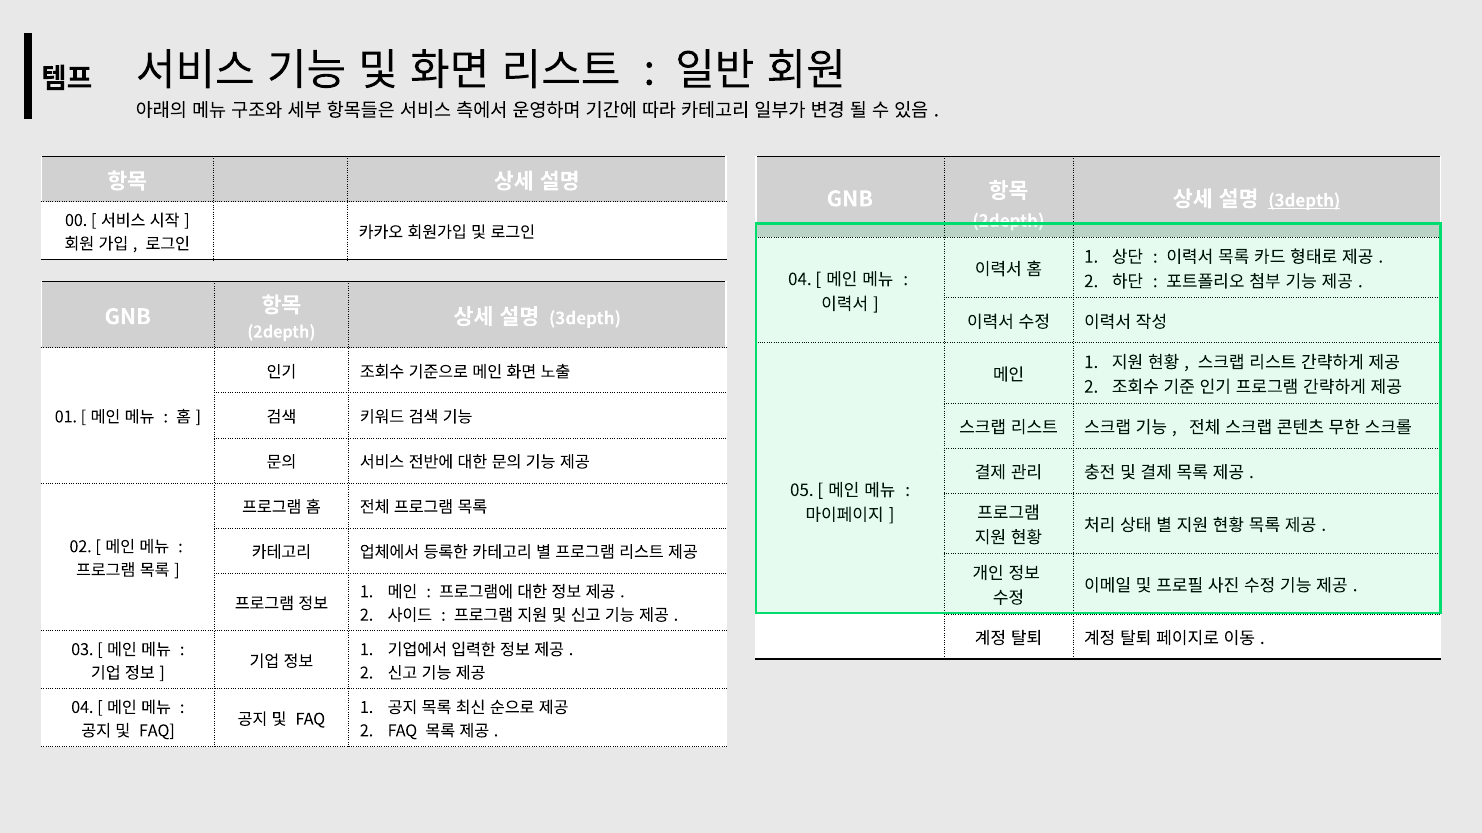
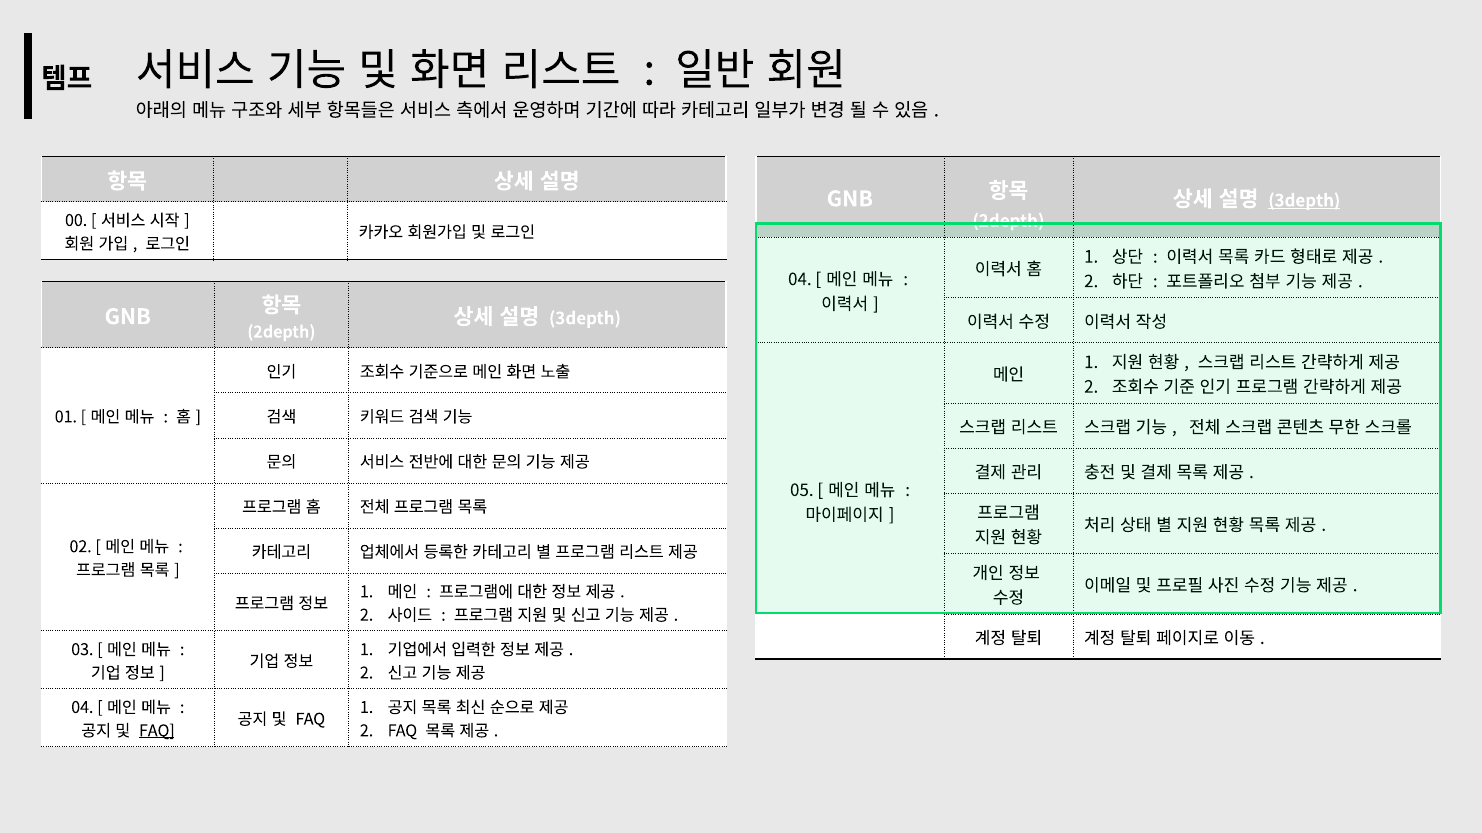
FAQ at (157, 732) underline: none -> present
